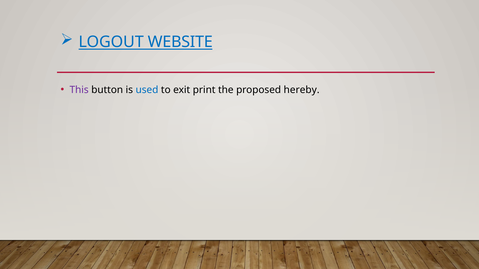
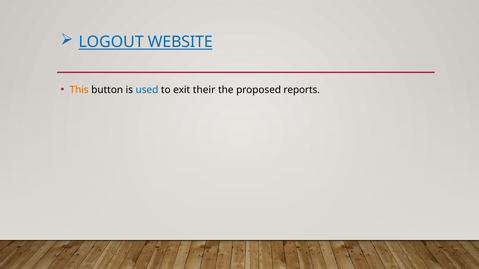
This colour: purple -> orange
print: print -> their
hereby: hereby -> reports
